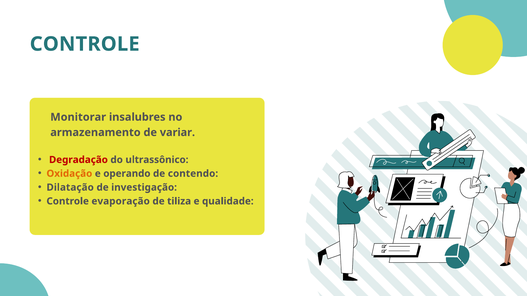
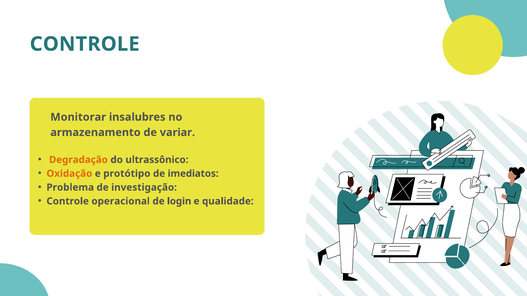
Degradação colour: red -> orange
operando: operando -> protótipo
contendo: contendo -> imediatos
Dilatação: Dilatação -> Problema
evaporação: evaporação -> operacional
tiliza: tiliza -> login
